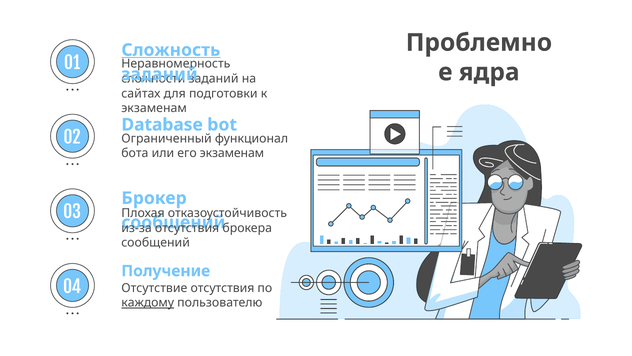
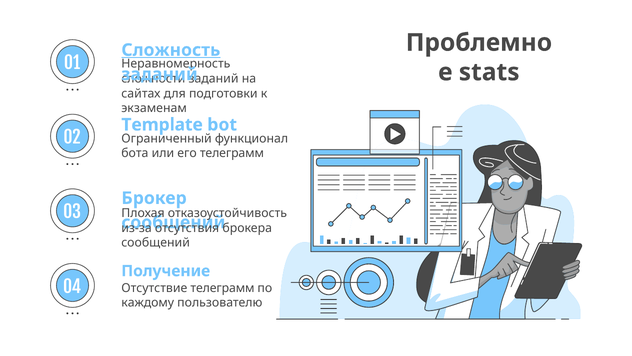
ядра: ядра -> stats
Database: Database -> Template
его экзаменам: экзаменам -> телеграмм
Отсутствие отсутствия: отсутствия -> телеграмм
каждому underline: present -> none
